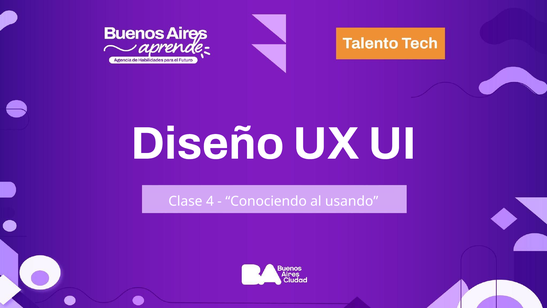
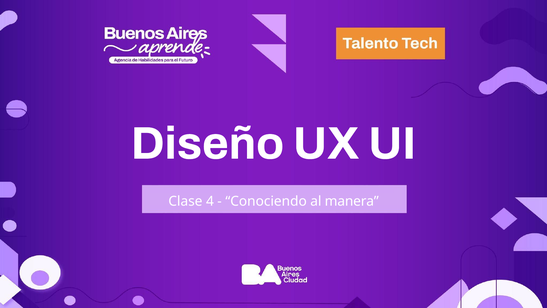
usando: usando -> manera
